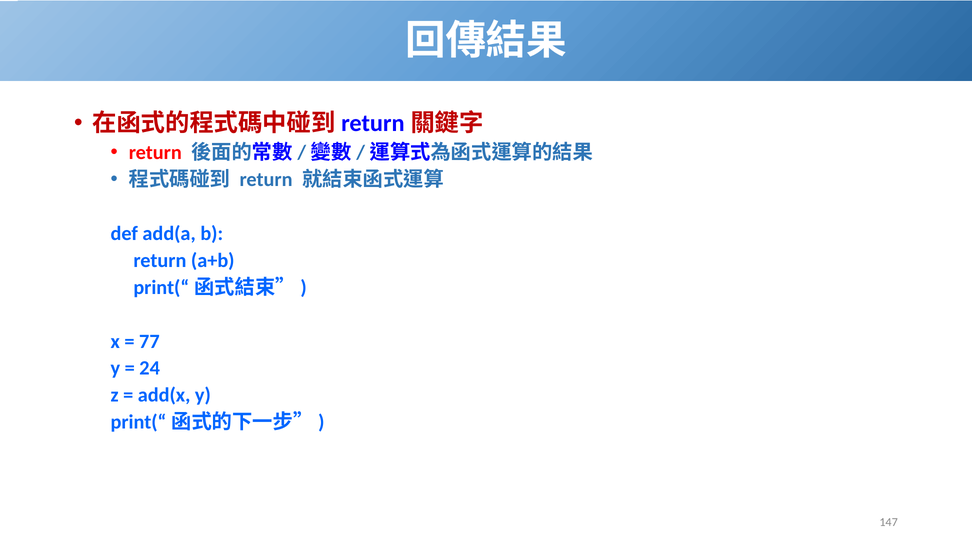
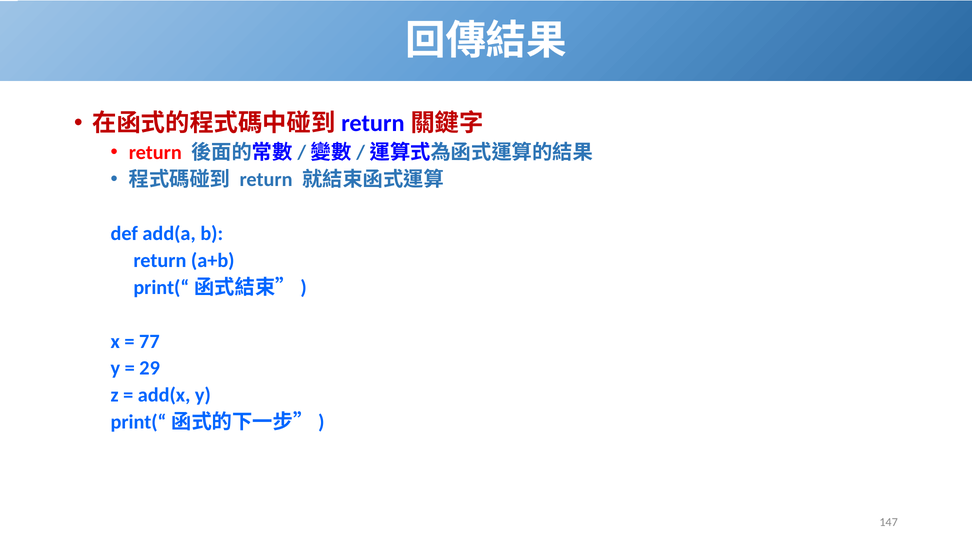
24: 24 -> 29
